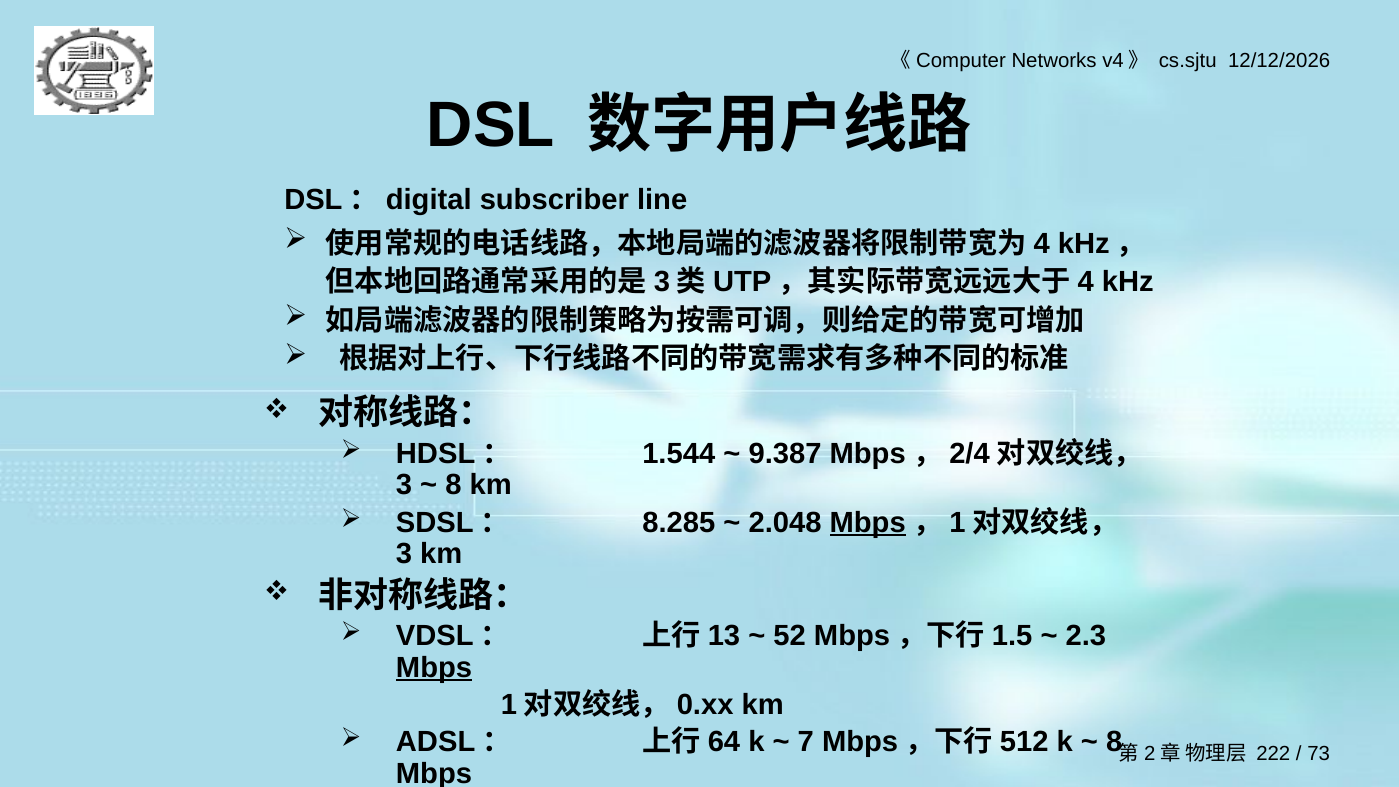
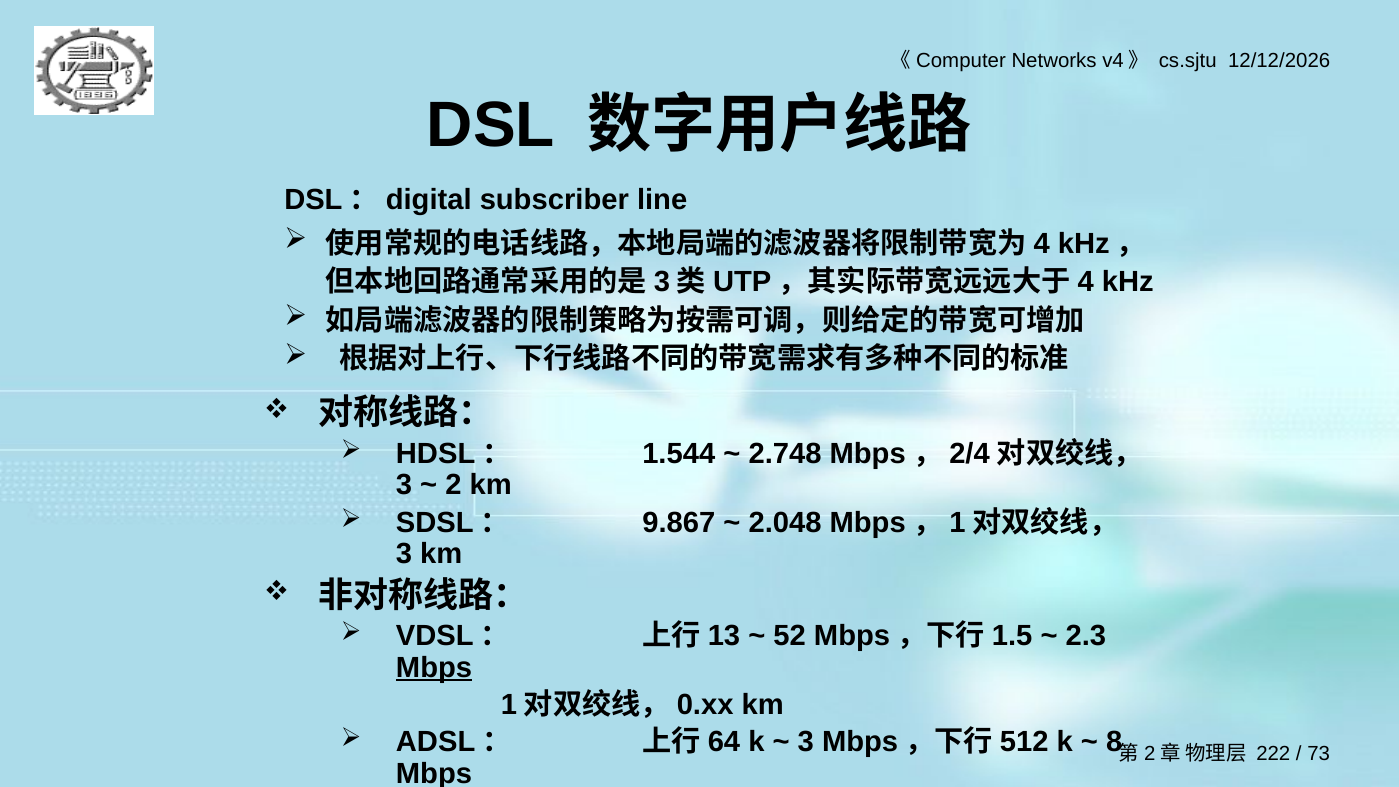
9.387: 9.387 -> 2.748
8 at (454, 485): 8 -> 2
8.285: 8.285 -> 9.867
Mbps at (868, 522) underline: present -> none
7 at (806, 742): 7 -> 3
